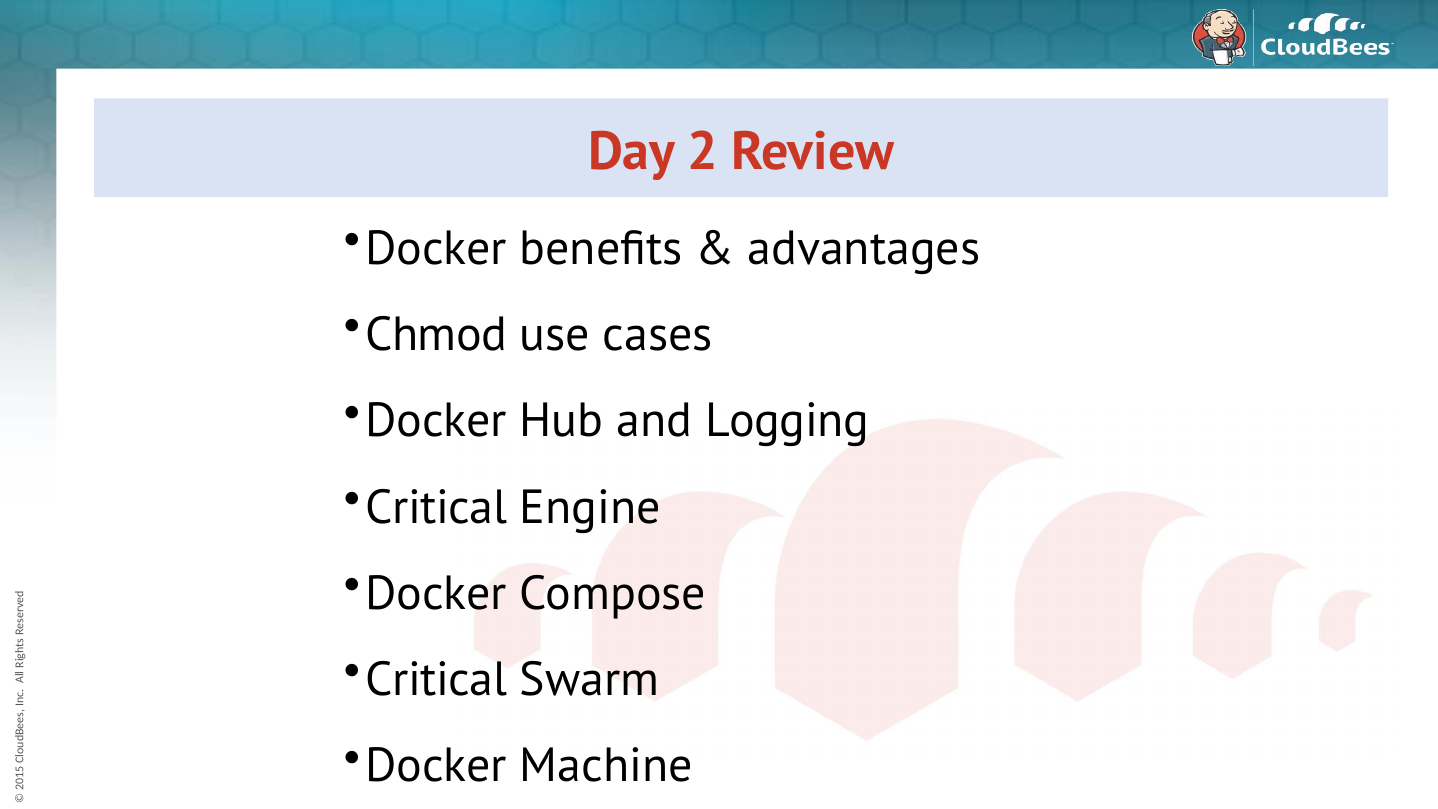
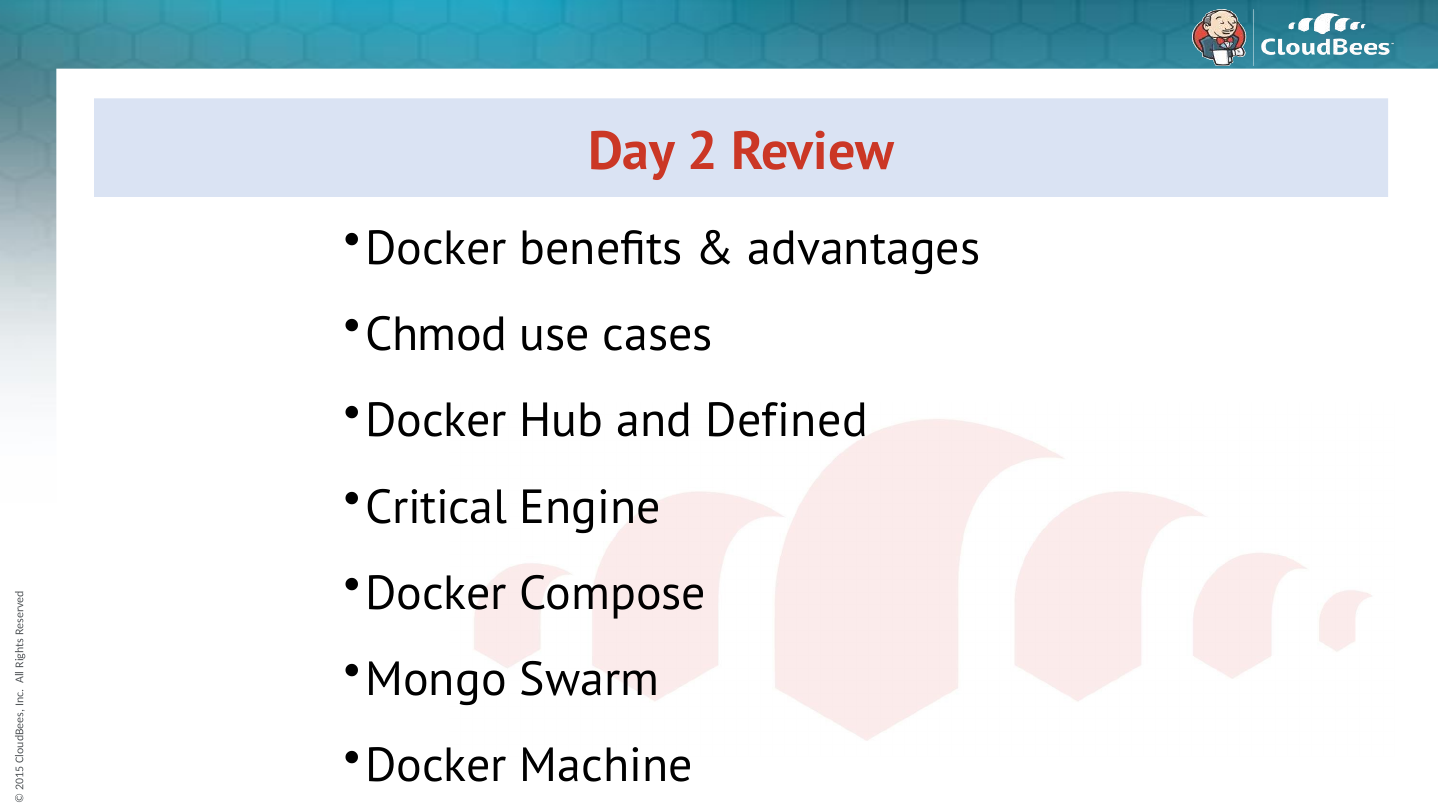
Logging: Logging -> Defined
Critical at (436, 680): Critical -> Mongo
